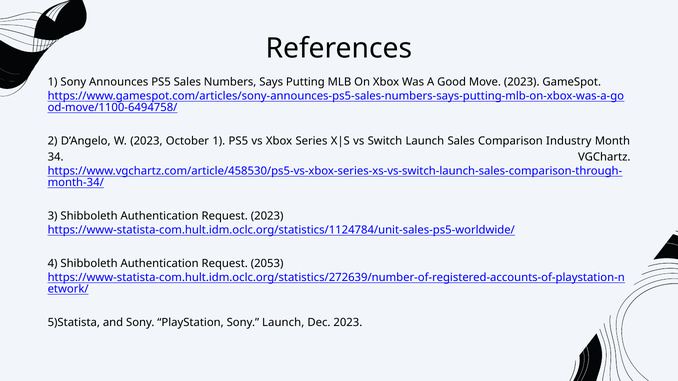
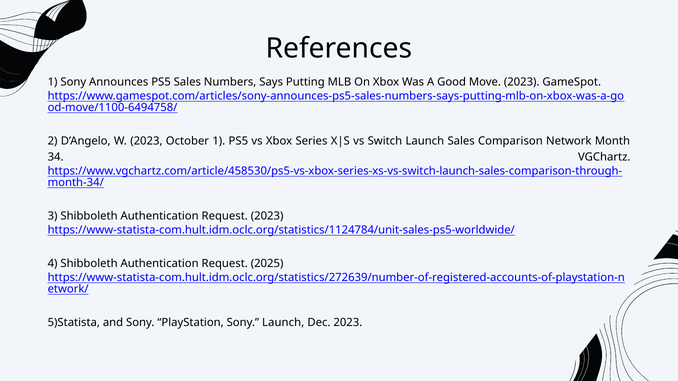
Industry: Industry -> Network
2053: 2053 -> 2025
